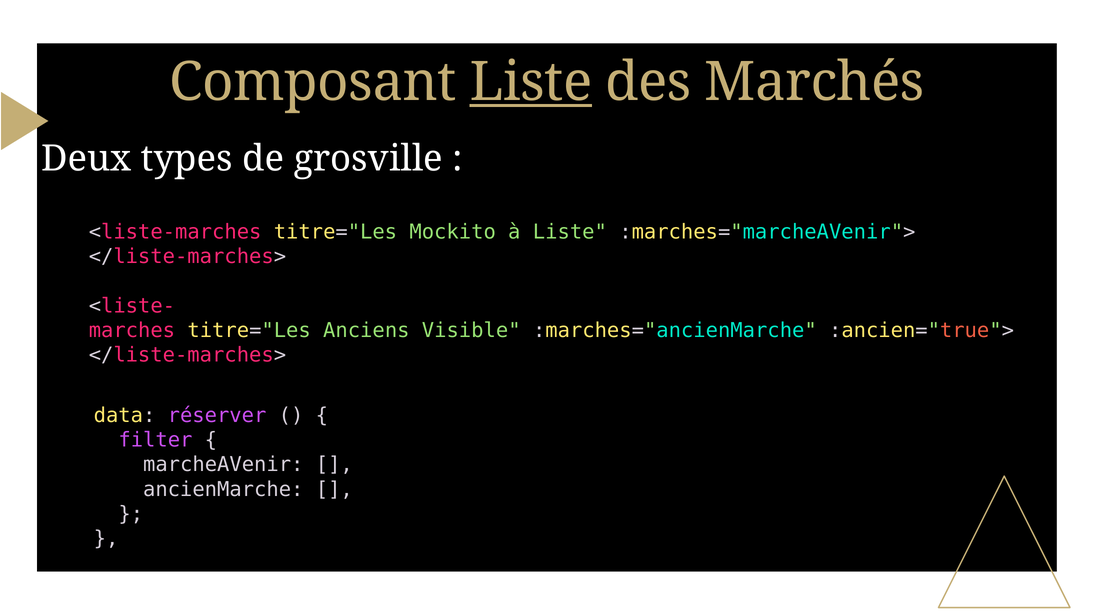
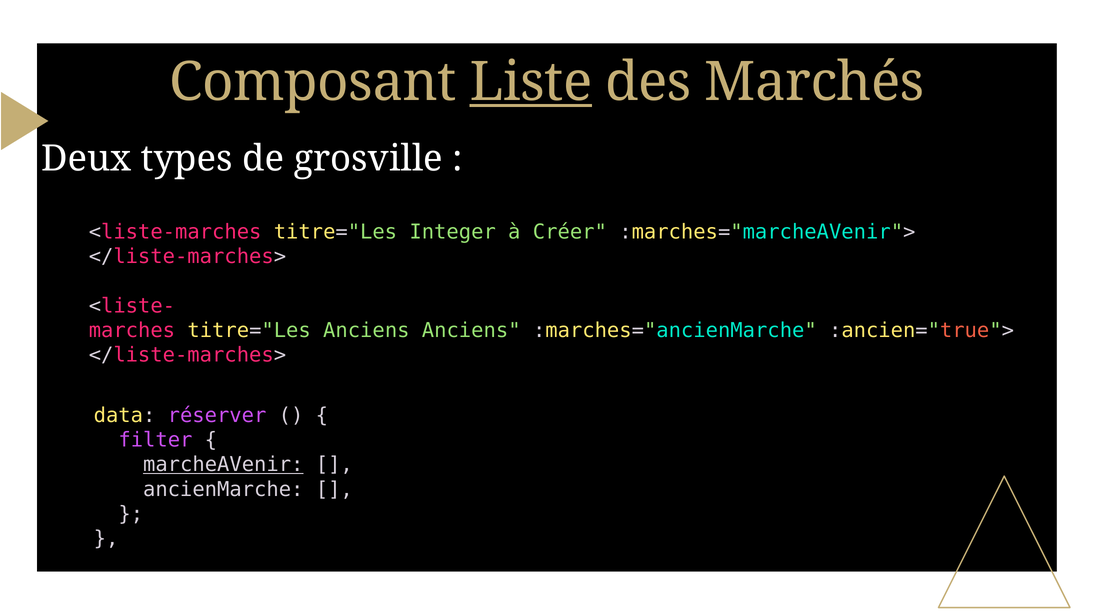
Mockito: Mockito -> Integer
à Liste: Liste -> Créer
Anciens Visible: Visible -> Anciens
marcheAVenir underline: none -> present
